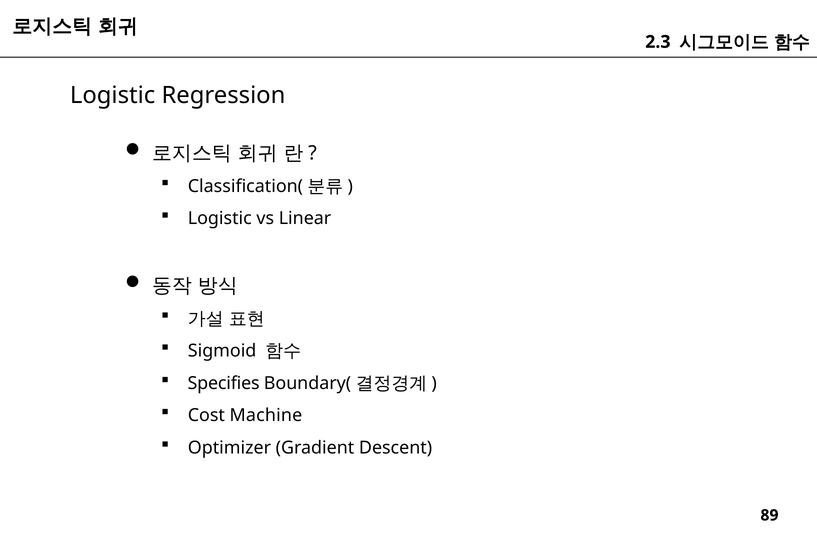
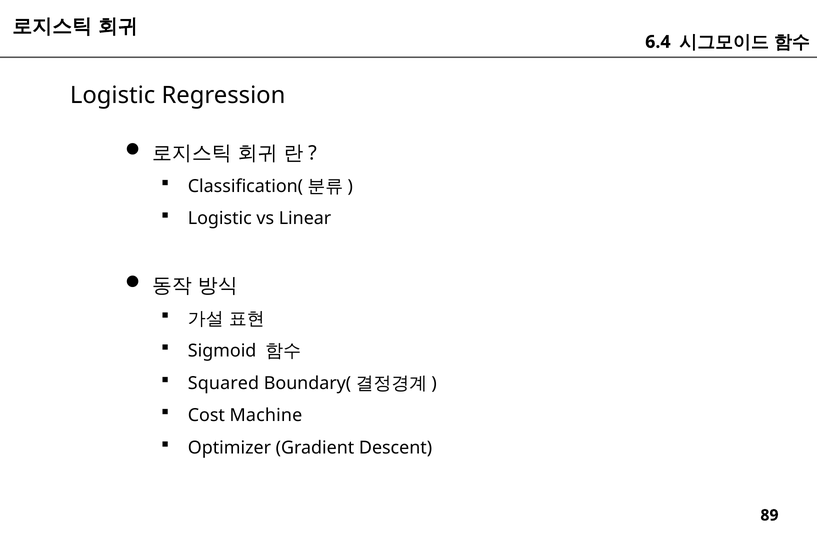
2.3: 2.3 -> 6.4
Specifies: Specifies -> Squared
